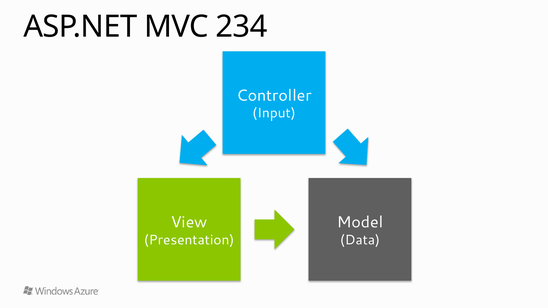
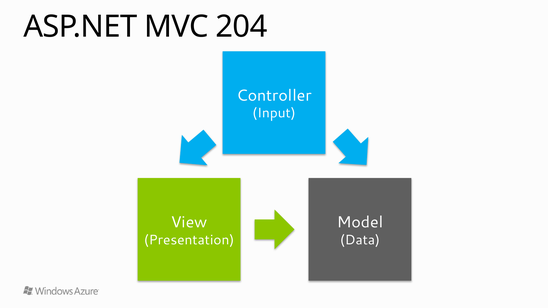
234: 234 -> 204
